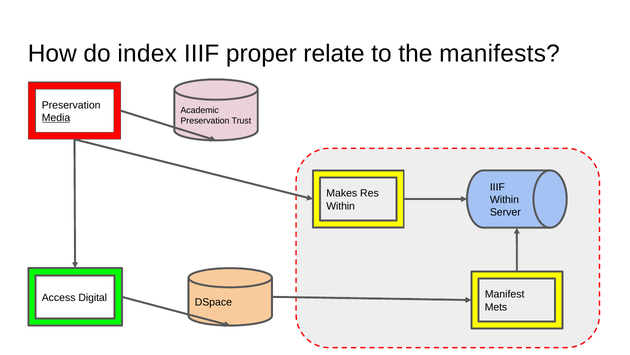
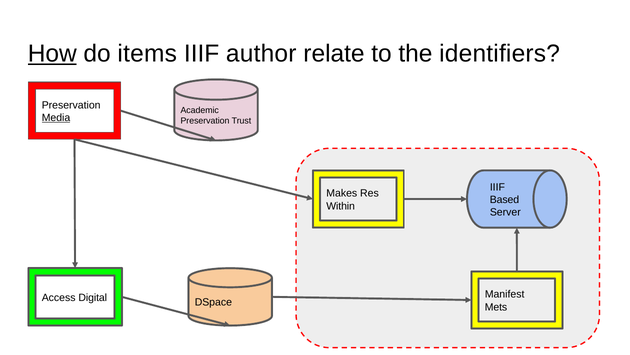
How underline: none -> present
index: index -> items
proper: proper -> author
manifests: manifests -> identifiers
Within at (504, 199): Within -> Based
